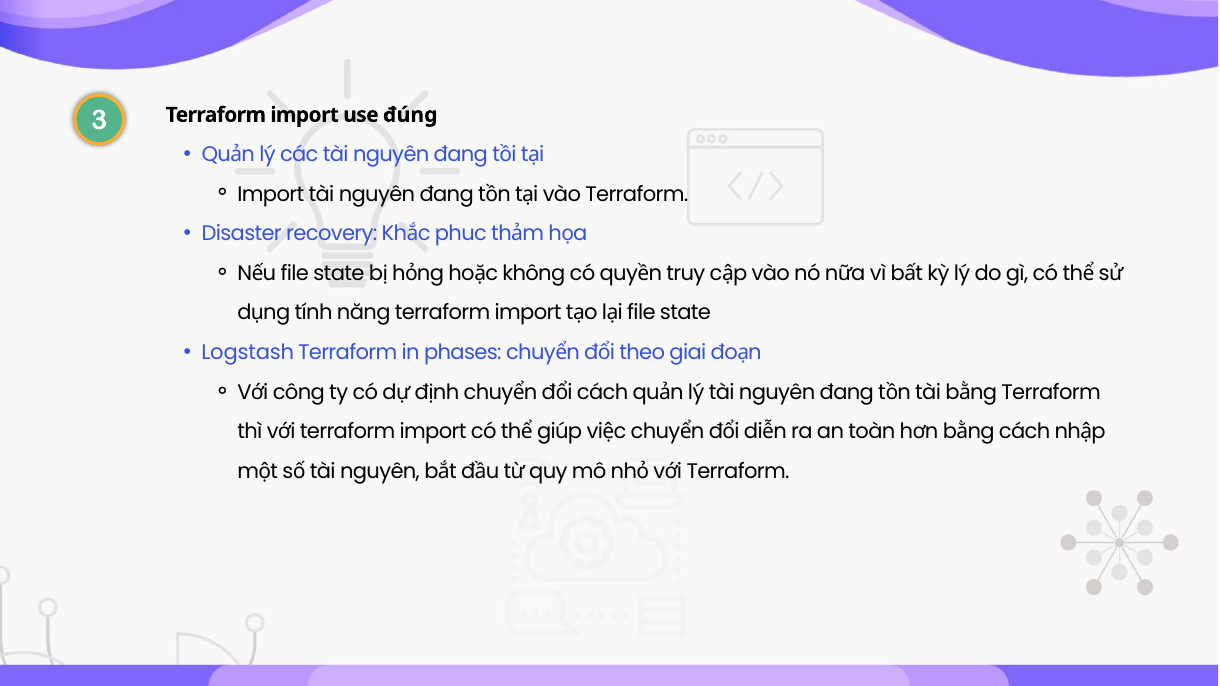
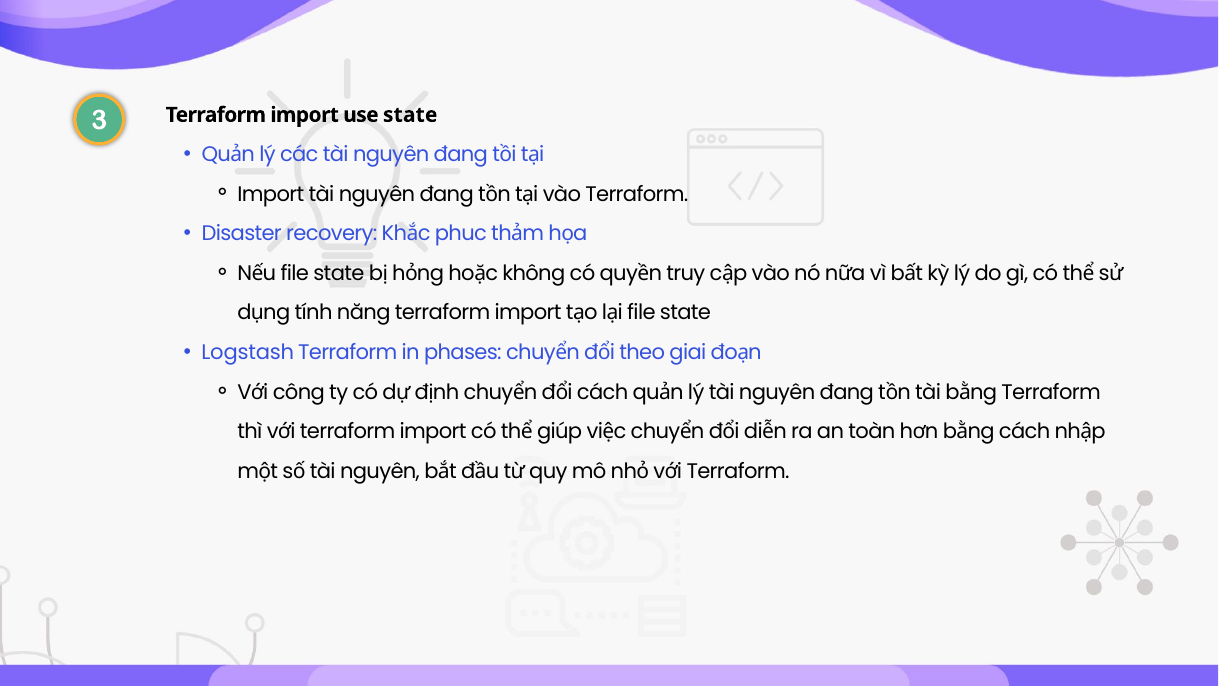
use đúng: đúng -> state
